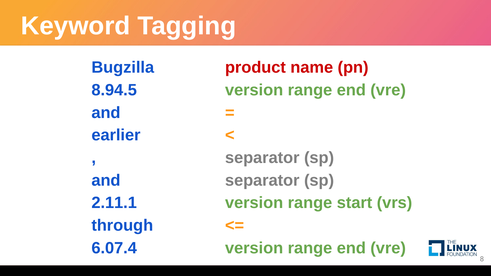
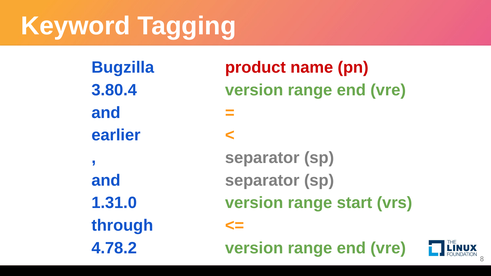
8.94.5: 8.94.5 -> 3.80.4
2.11.1: 2.11.1 -> 1.31.0
6.07.4: 6.07.4 -> 4.78.2
